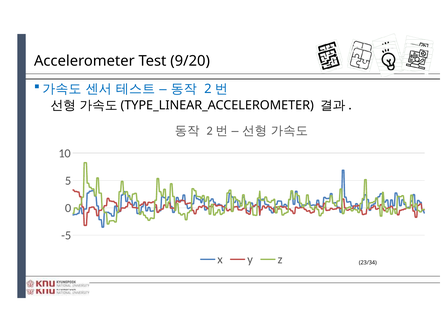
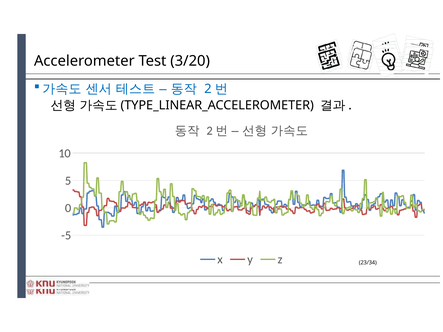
9/20: 9/20 -> 3/20
